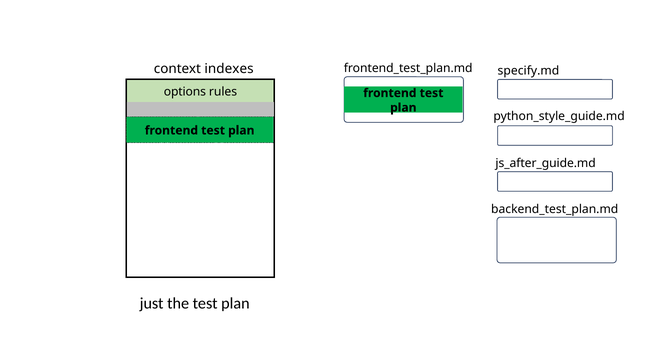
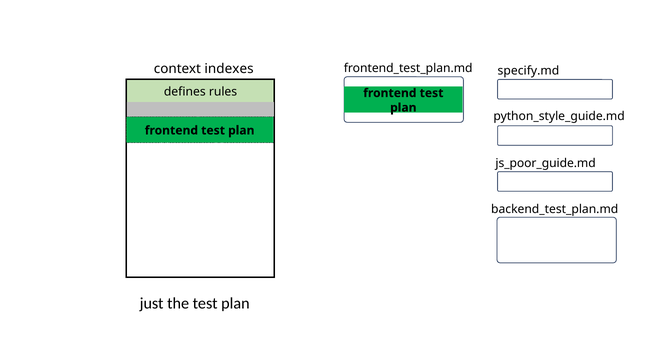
options: options -> defines
js_after_guide.md: js_after_guide.md -> js_poor_guide.md
